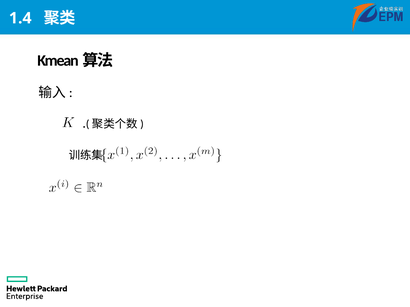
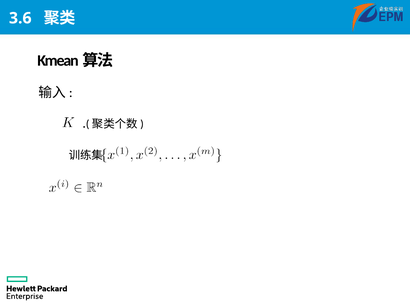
1.4: 1.4 -> 3.6
